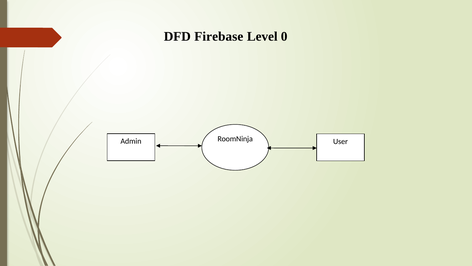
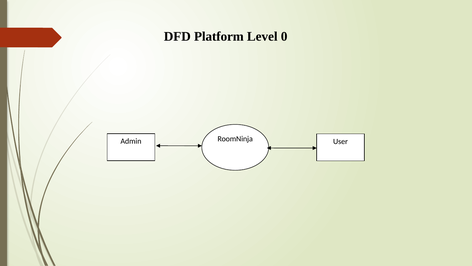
Firebase: Firebase -> Platform
